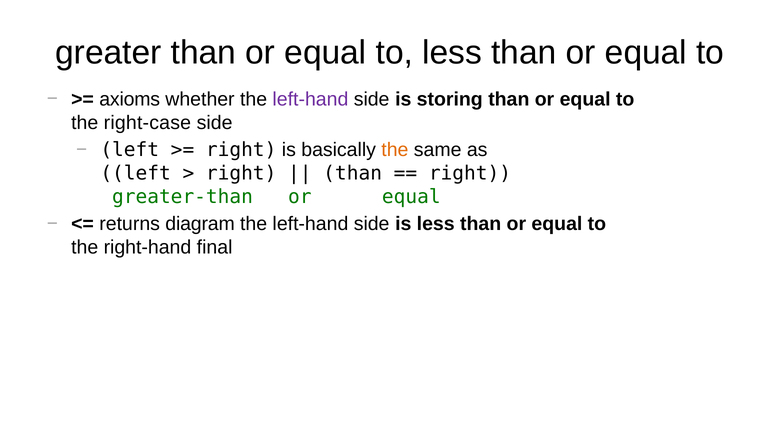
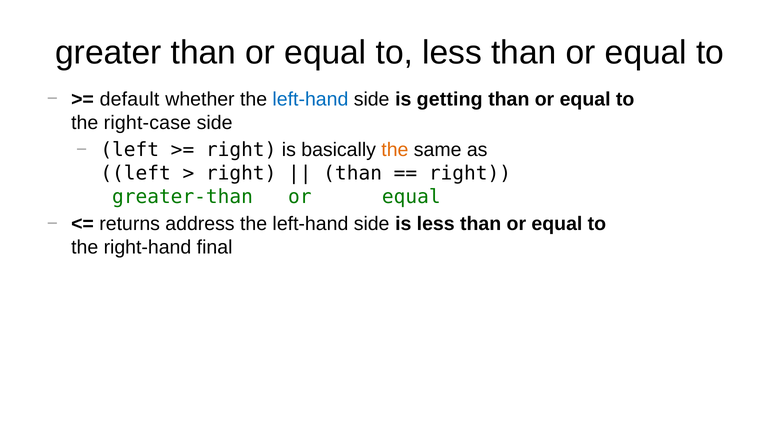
axioms: axioms -> default
left-hand at (310, 99) colour: purple -> blue
storing: storing -> getting
diagram: diagram -> address
